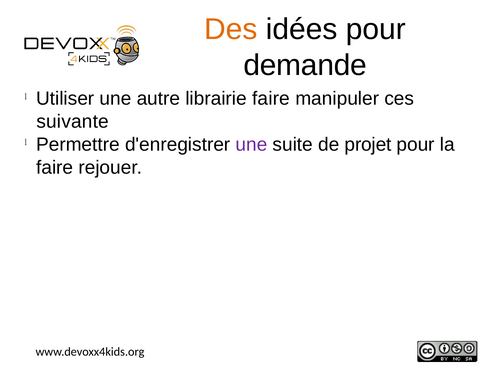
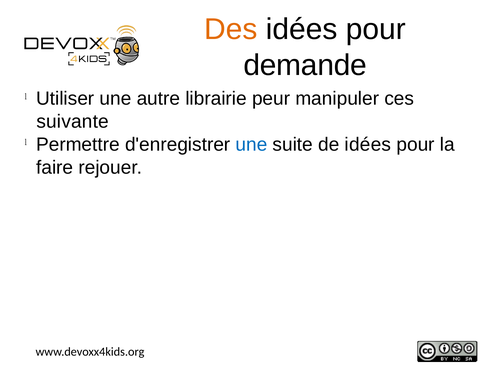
librairie faire: faire -> peur
une at (251, 145) colour: purple -> blue
de projet: projet -> idées
